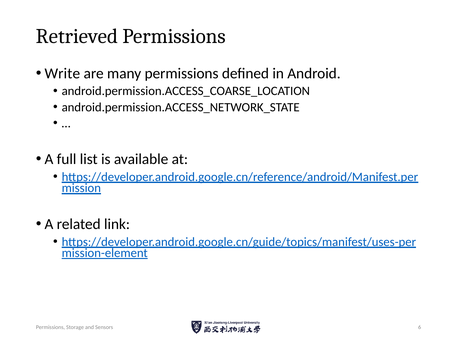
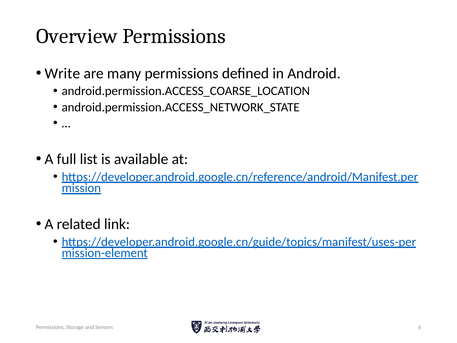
Retrieved: Retrieved -> Overview
